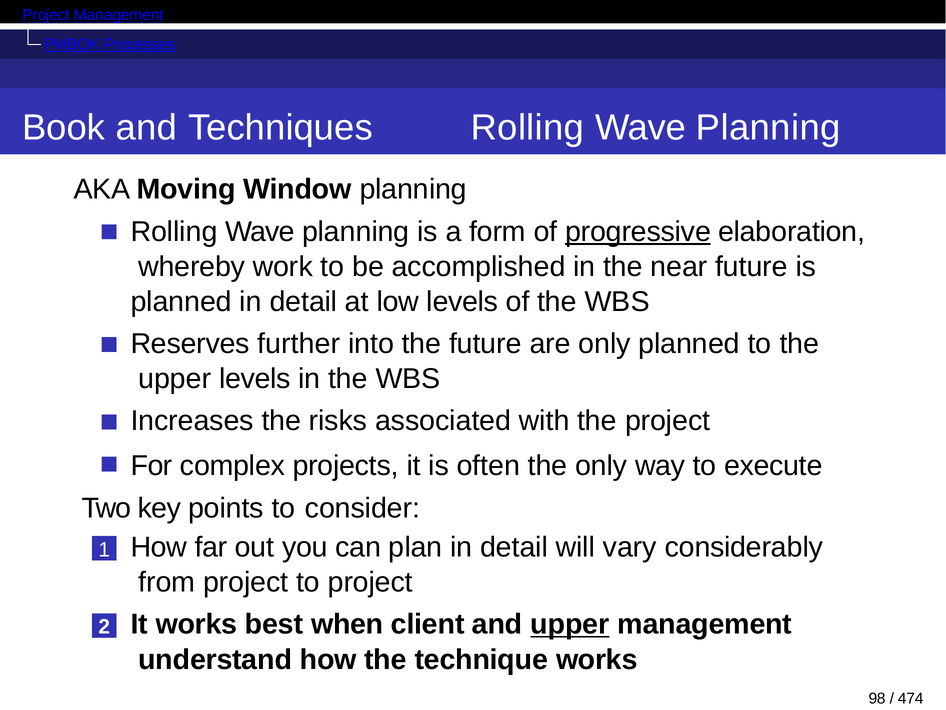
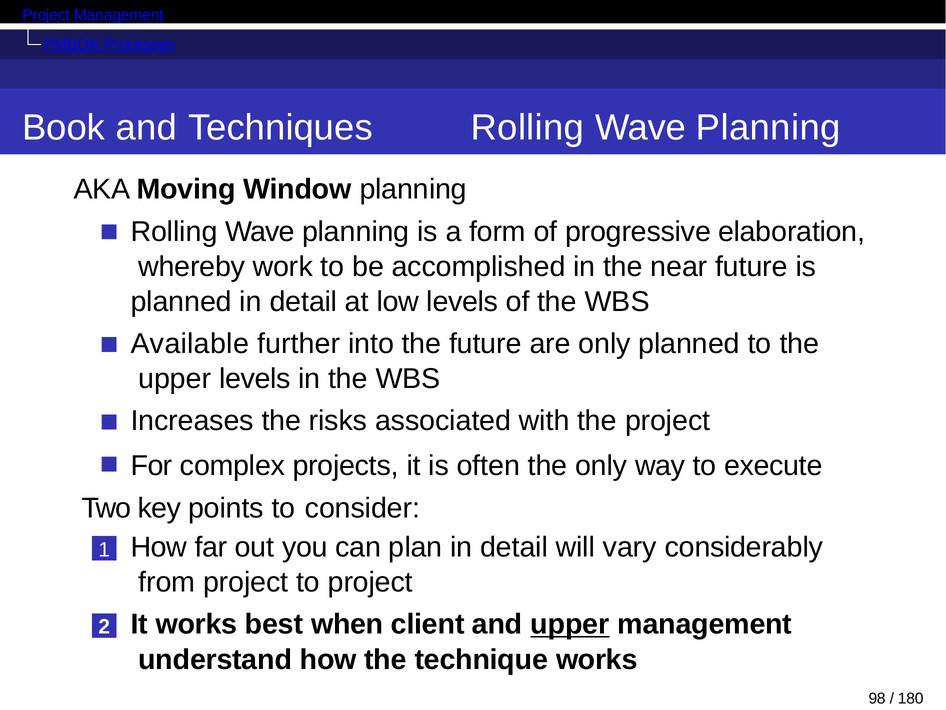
progressive underline: present -> none
Reserves: Reserves -> Available
474: 474 -> 180
